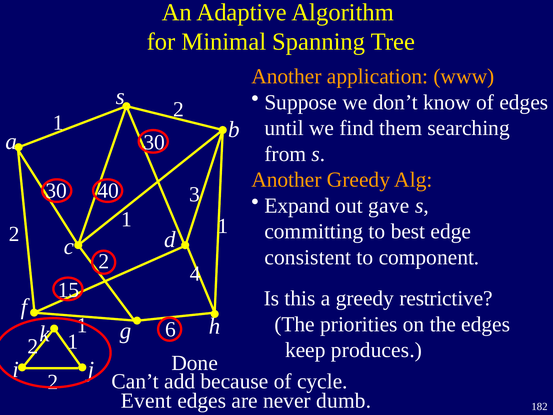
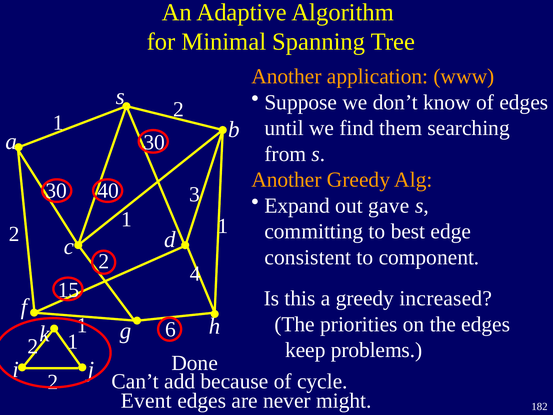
restrictive: restrictive -> increased
produces: produces -> problems
dumb: dumb -> might
